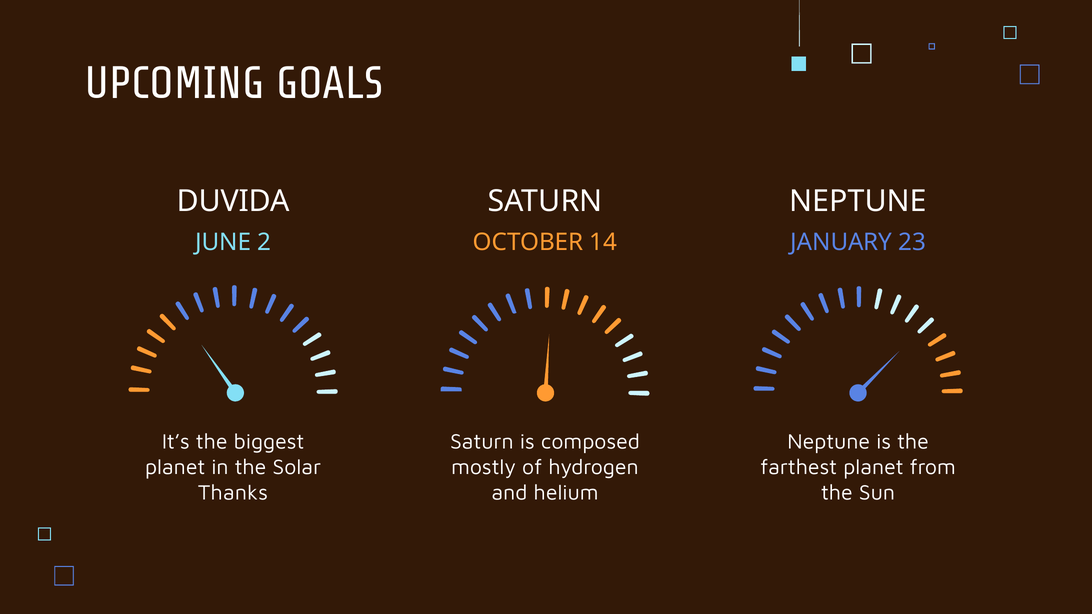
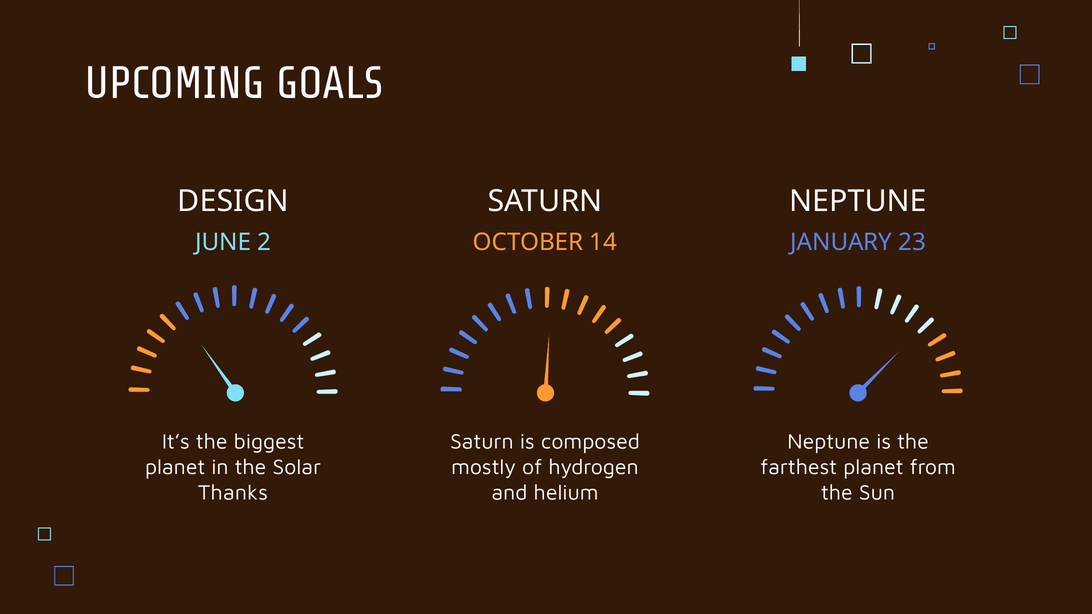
DUVIDA: DUVIDA -> DESIGN
